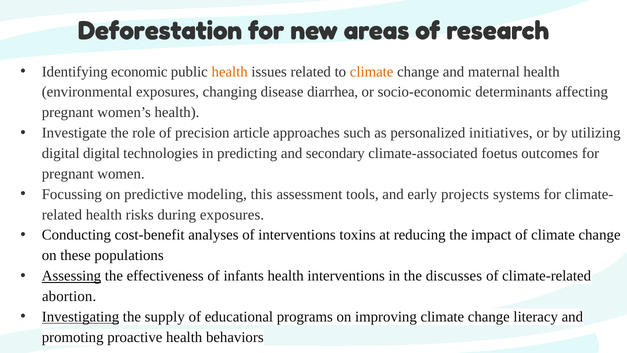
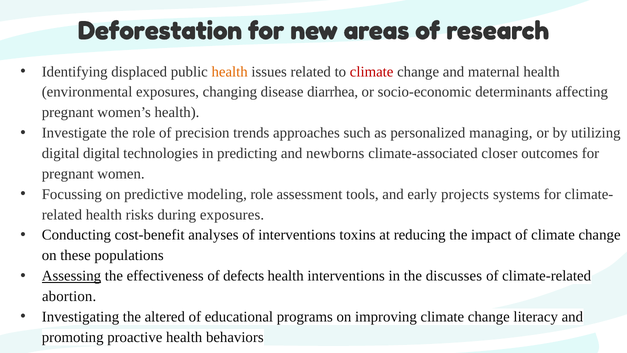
economic: economic -> displaced
climate at (372, 72) colour: orange -> red
article: article -> trends
initiatives: initiatives -> managing
secondary: secondary -> newborns
foetus: foetus -> closer
modeling this: this -> role
infants: infants -> defects
Investigating underline: present -> none
supply: supply -> altered
